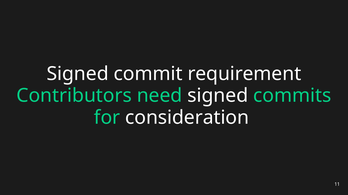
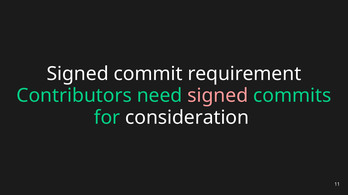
signed at (218, 96) colour: white -> pink
